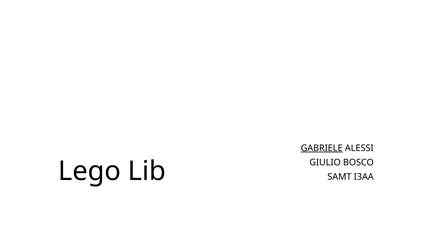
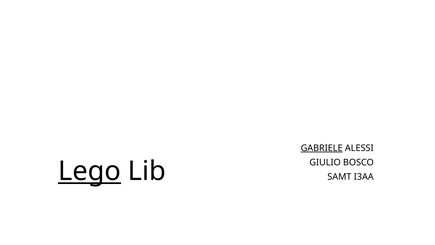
Lego underline: none -> present
